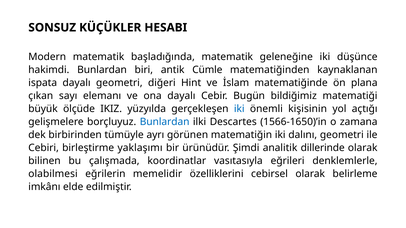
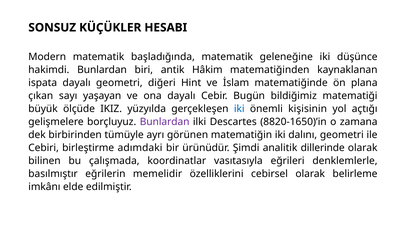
Cümle: Cümle -> Hâkim
elemanı: elemanı -> yaşayan
Bunlardan at (165, 122) colour: blue -> purple
1566-1650)’in: 1566-1650)’in -> 8820-1650)’in
yaklaşımı: yaklaşımı -> adımdaki
olabilmesi: olabilmesi -> basılmıştır
